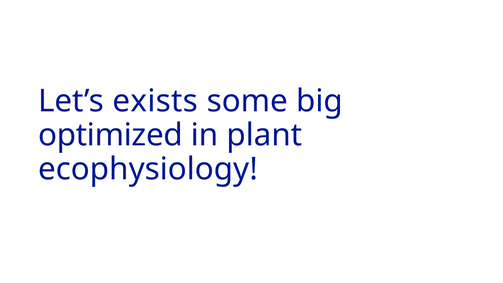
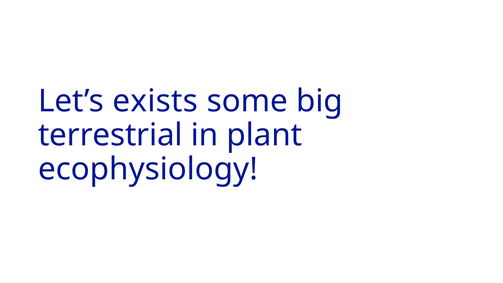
optimized: optimized -> terrestrial
